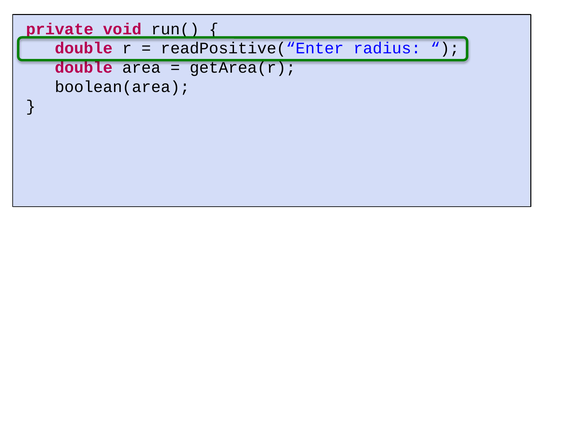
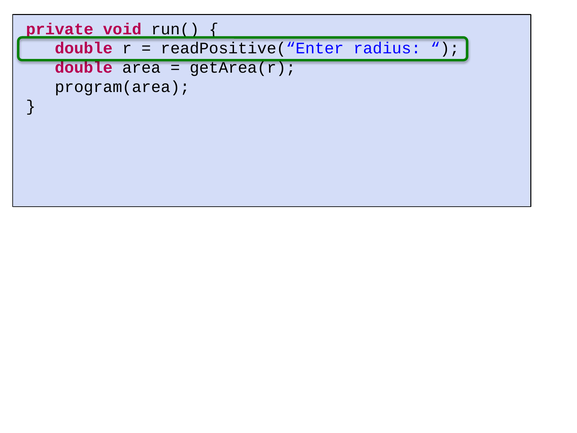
boolean(area: boolean(area -> program(area
